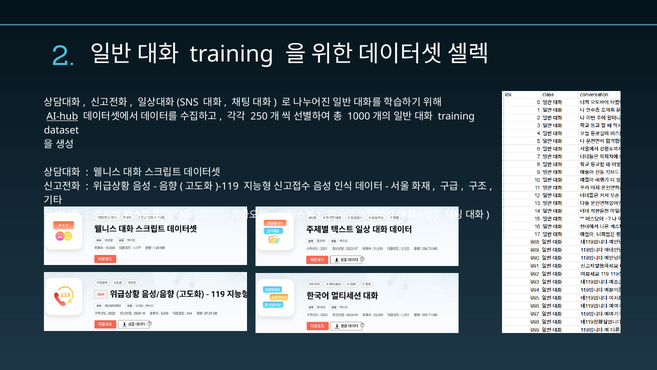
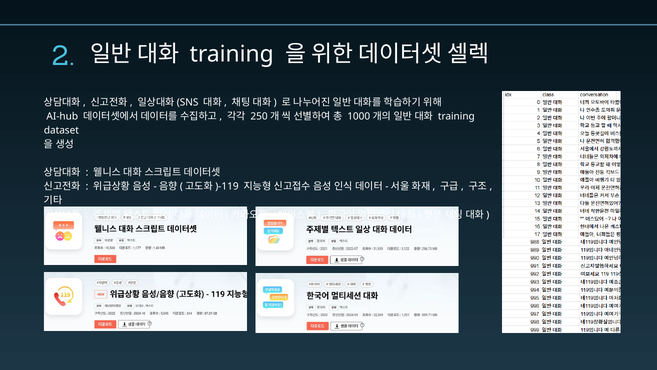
AI-hub underline: present -> none
